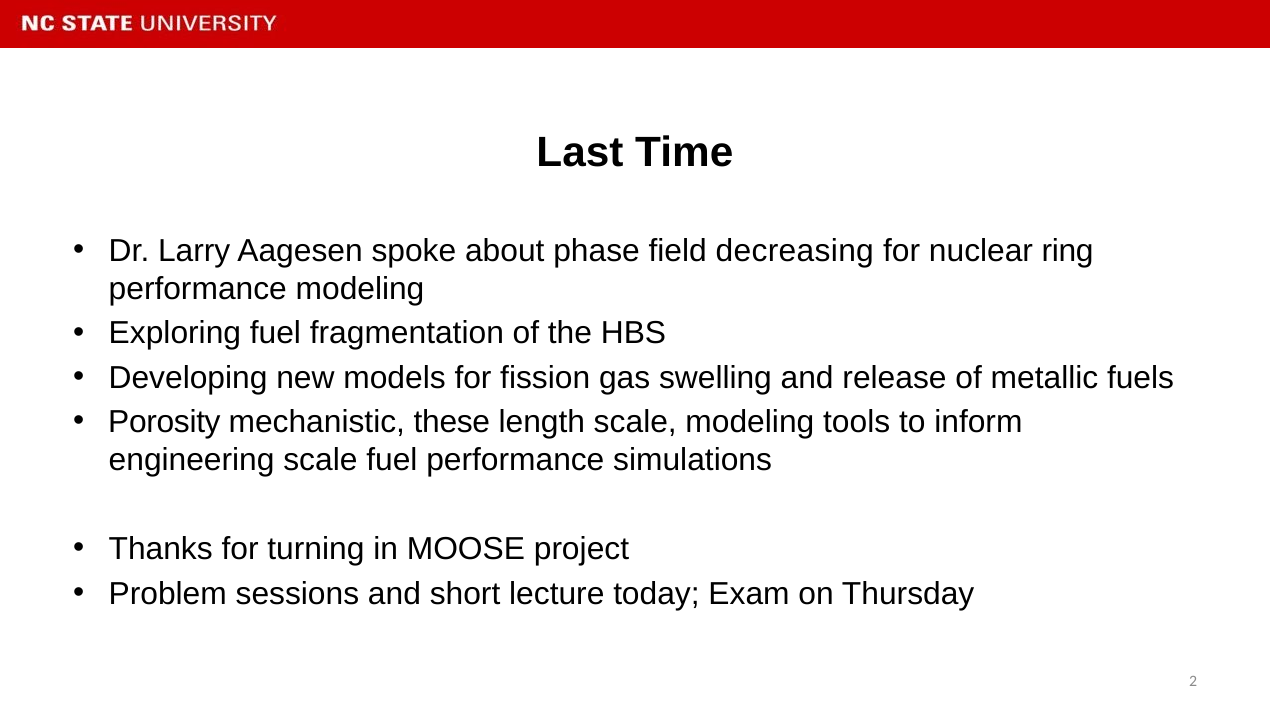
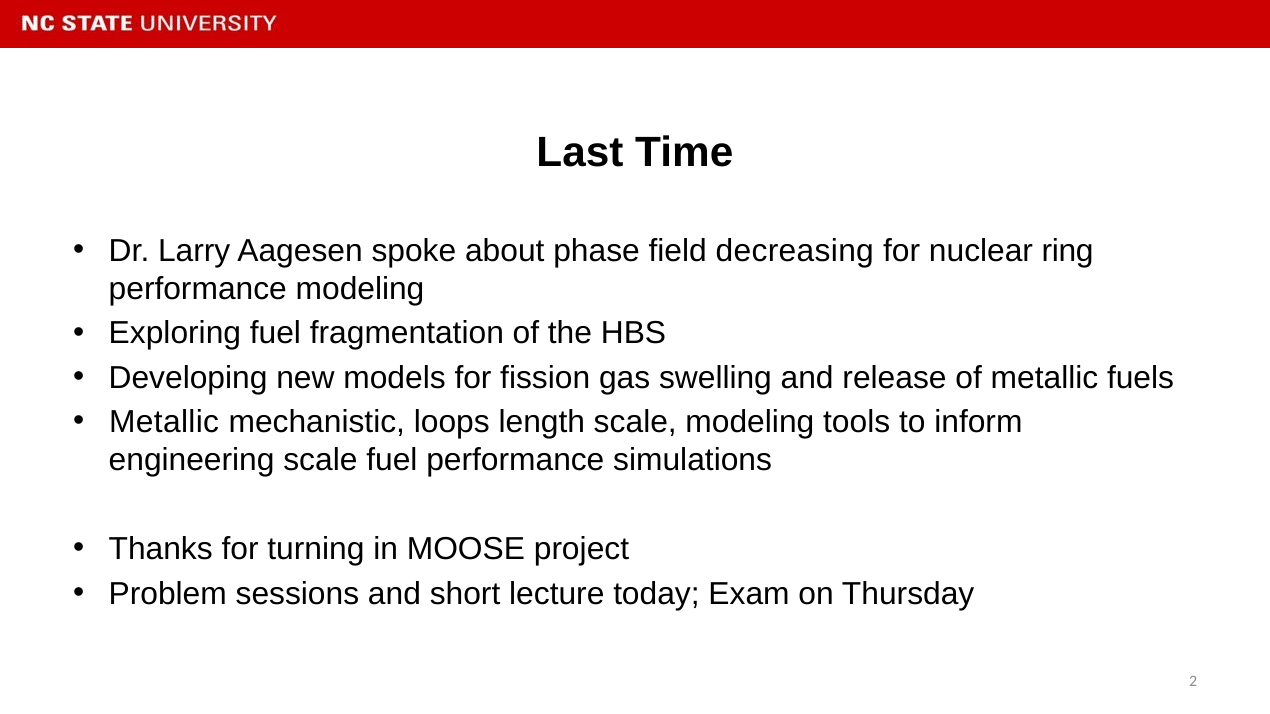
Porosity at (164, 422): Porosity -> Metallic
these: these -> loops
